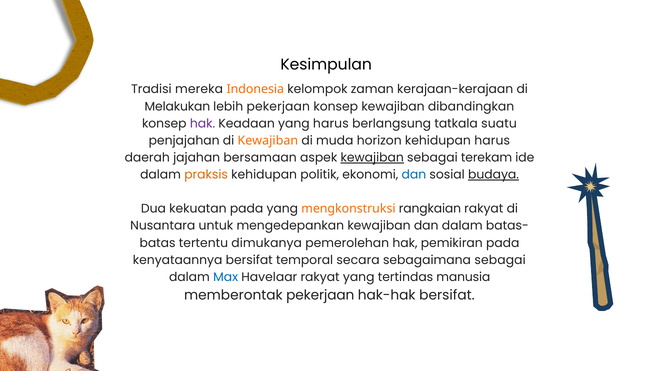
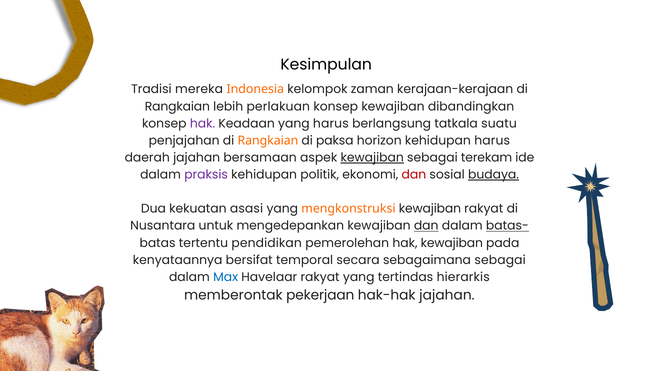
Melakukan at (177, 106): Melakukan -> Rangkaian
lebih pekerjaan: pekerjaan -> perlakuan
penjajahan di Kewajiban: Kewajiban -> Rangkaian
muda: muda -> paksa
praksis colour: orange -> purple
dan at (414, 175) colour: blue -> red
kekuatan pada: pada -> asasi
mengkonstruksi rangkaian: rangkaian -> kewajiban
dan at (426, 226) underline: none -> present
batas- underline: none -> present
dimukanya: dimukanya -> pendidikan
hak pemikiran: pemikiran -> kewajiban
manusia: manusia -> hierarkis
hak-hak bersifat: bersifat -> jajahan
